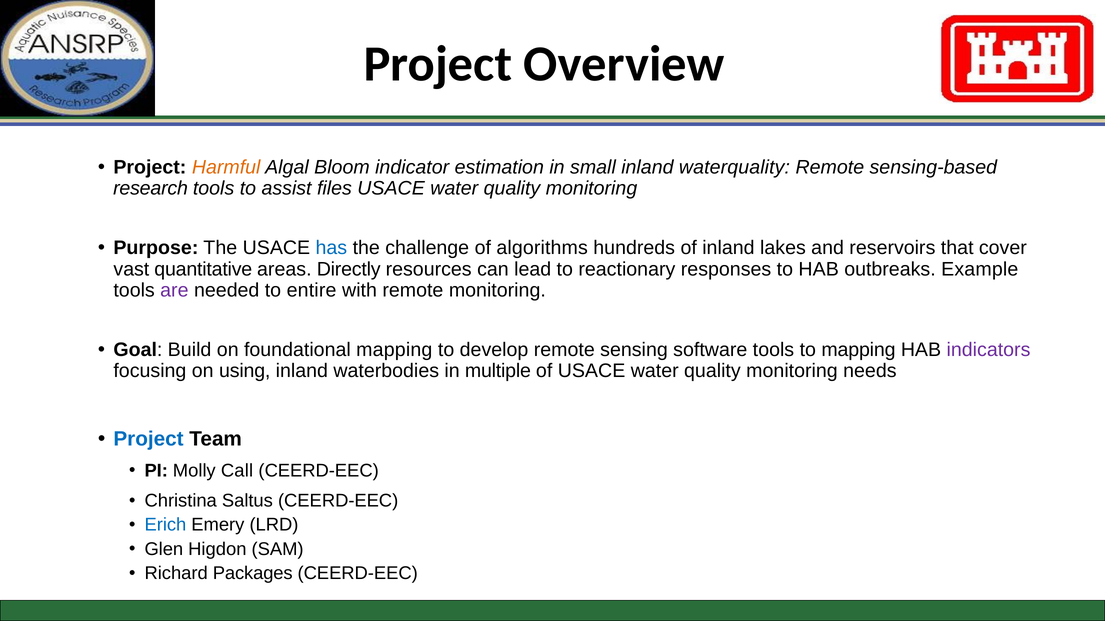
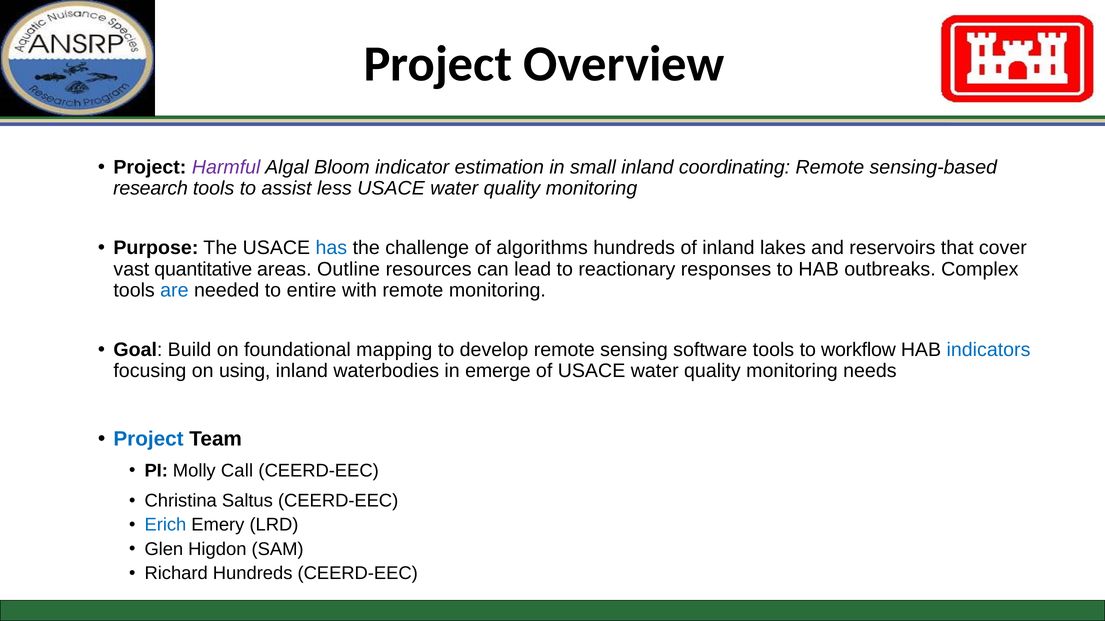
Harmful colour: orange -> purple
waterquality: waterquality -> coordinating
files: files -> less
Directly: Directly -> Outline
Example: Example -> Complex
are colour: purple -> blue
to mapping: mapping -> workflow
indicators colour: purple -> blue
multiple: multiple -> emerge
Richard Packages: Packages -> Hundreds
